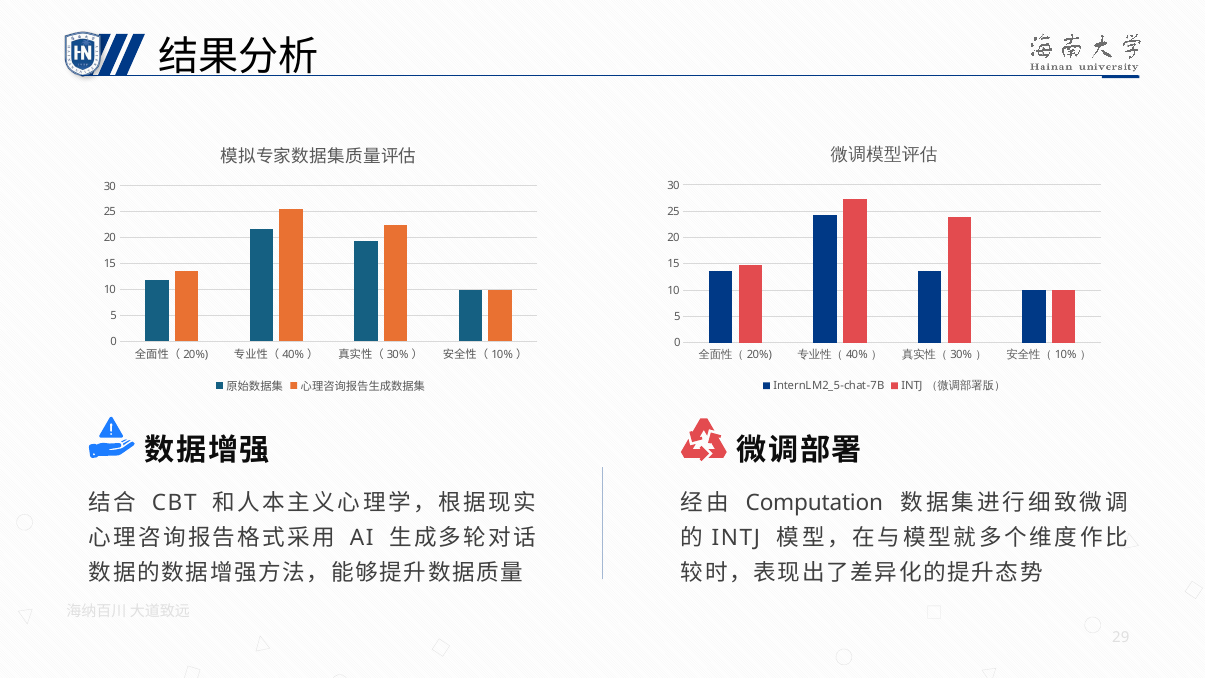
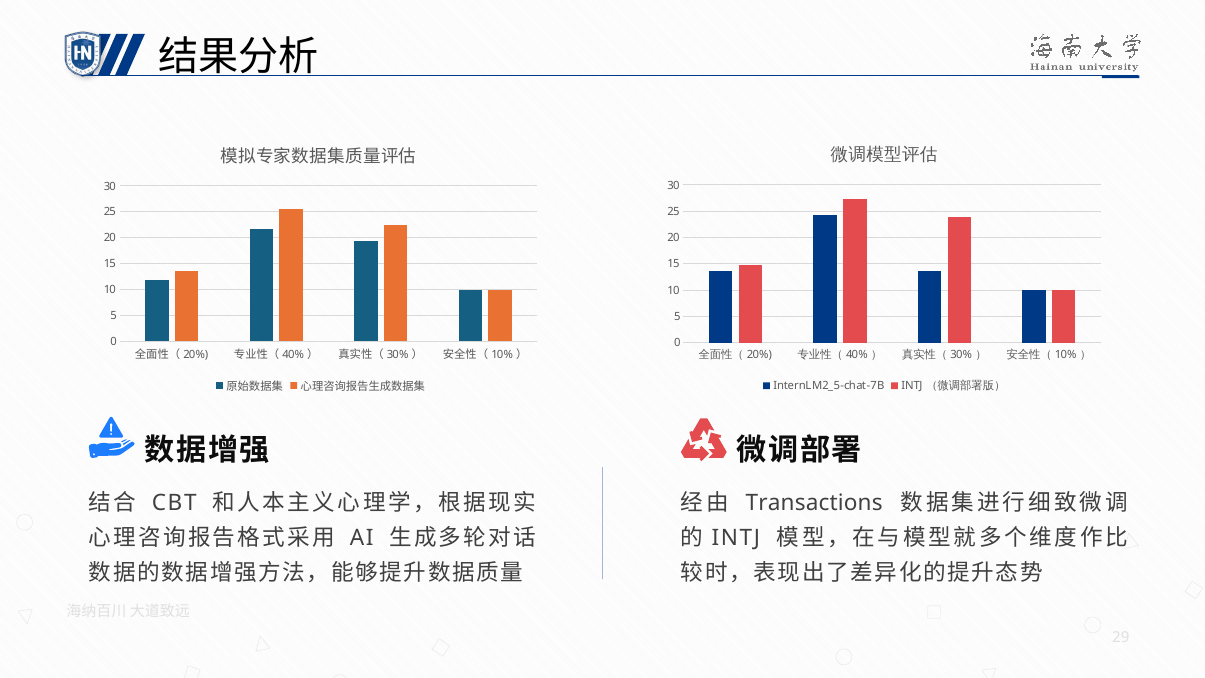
Computation: Computation -> Transactions
